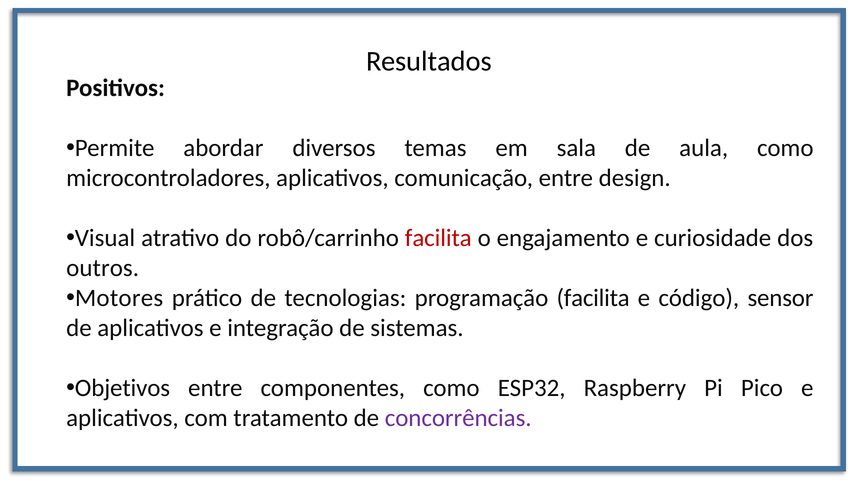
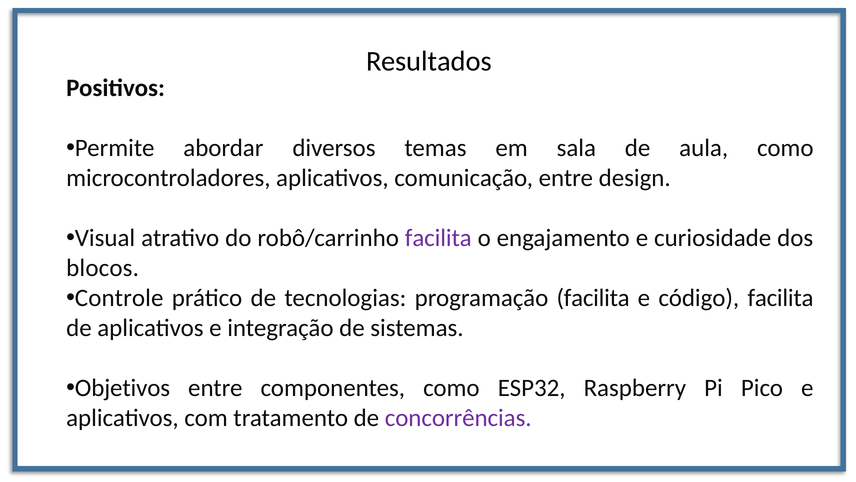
facilita at (438, 238) colour: red -> purple
outros: outros -> blocos
Motores: Motores -> Controle
código sensor: sensor -> facilita
